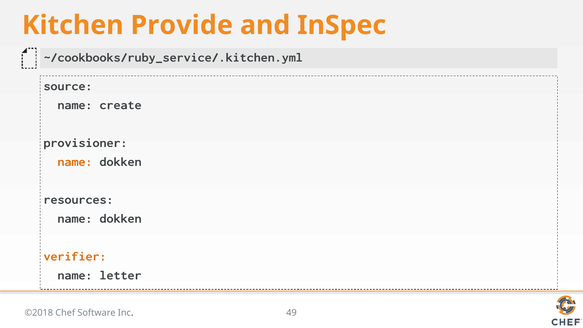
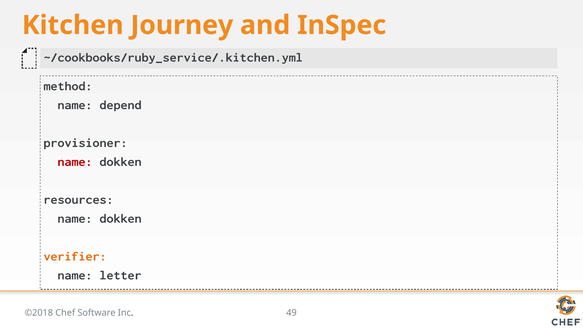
Provide: Provide -> Journey
source: source -> method
create: create -> depend
name at (75, 162) colour: orange -> red
